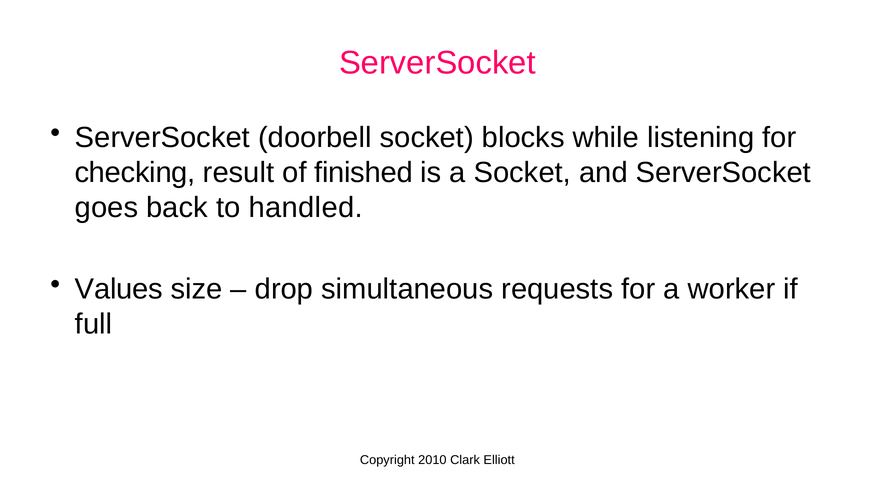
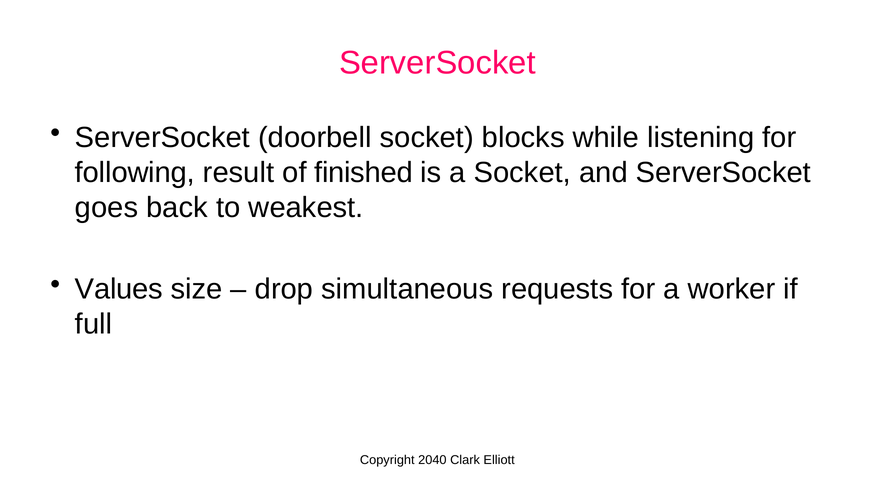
checking: checking -> following
handled: handled -> weakest
2010: 2010 -> 2040
